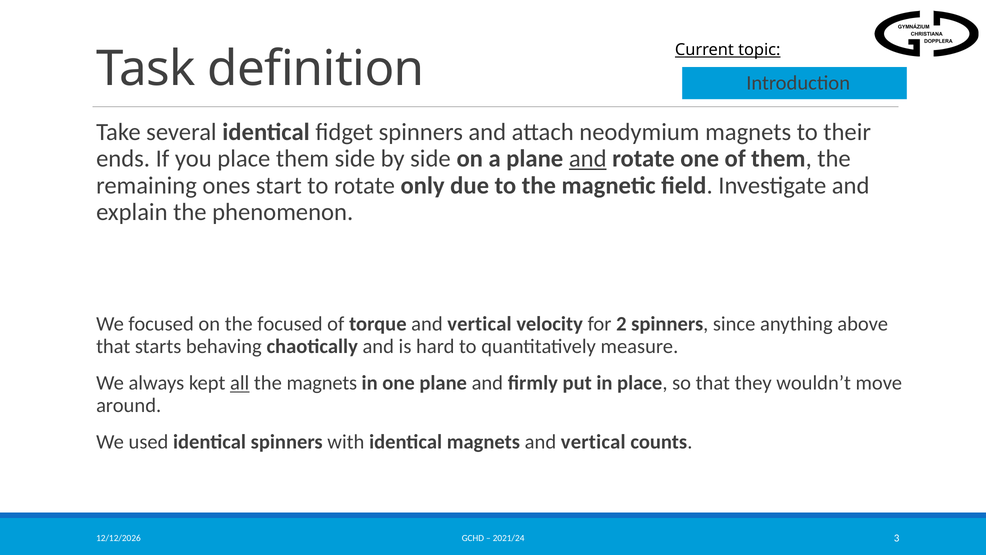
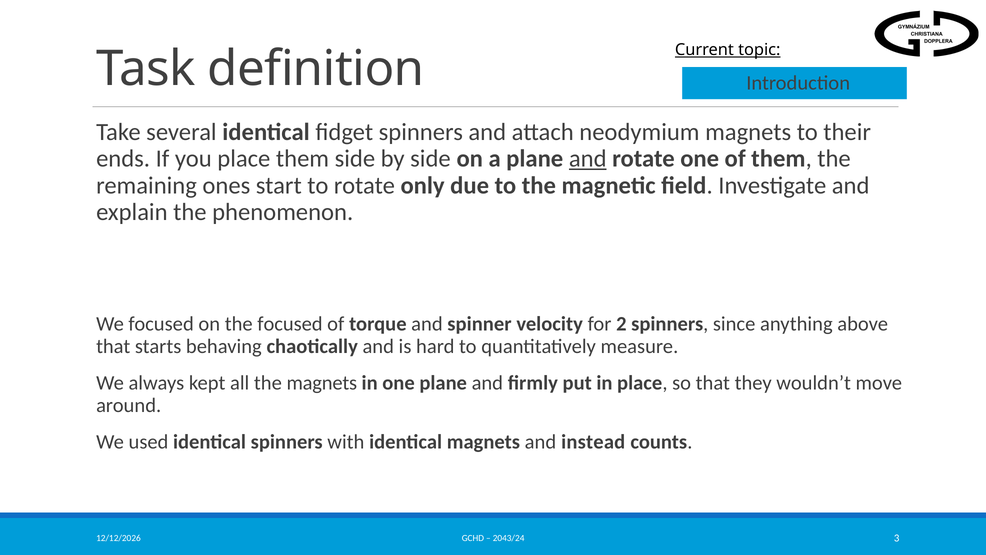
torque and vertical: vertical -> spinner
all underline: present -> none
magnets and vertical: vertical -> instead
2021/24: 2021/24 -> 2043/24
